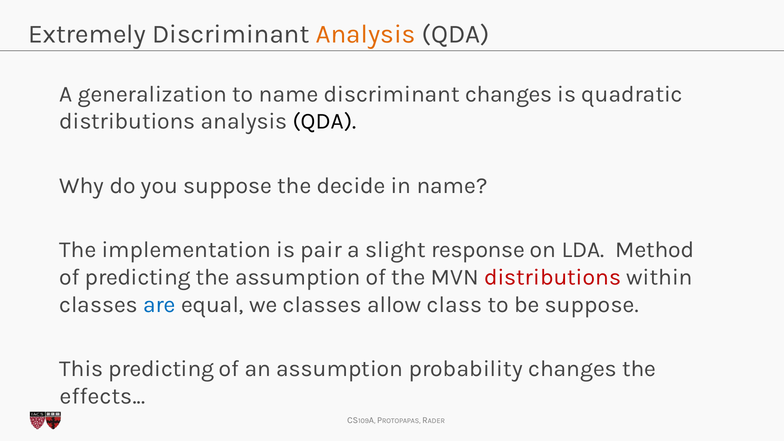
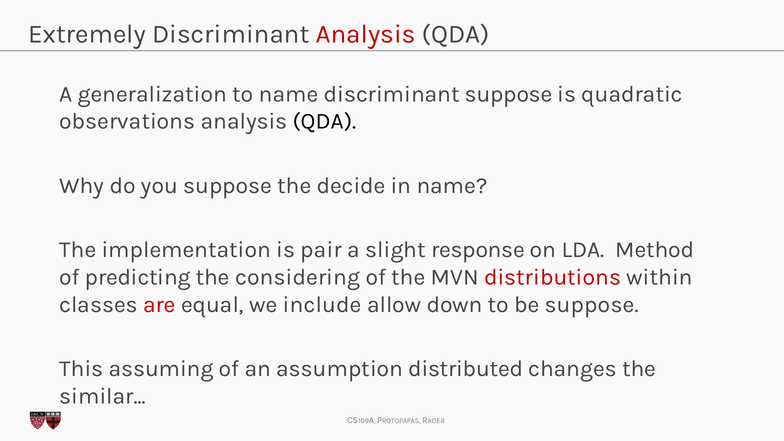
Analysis at (366, 34) colour: orange -> red
discriminant changes: changes -> suppose
distributions at (127, 121): distributions -> observations
the assumption: assumption -> considering
are colour: blue -> red
we classes: classes -> include
class: class -> down
This predicting: predicting -> assuming
probability: probability -> distributed
effects: effects -> similar
